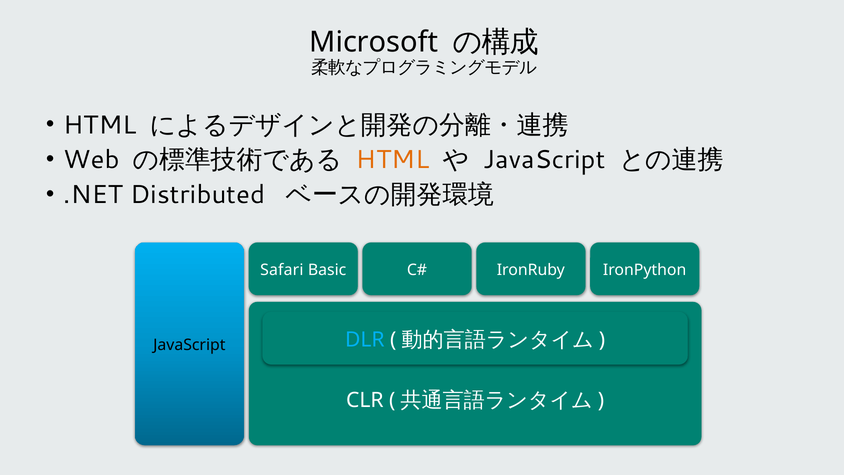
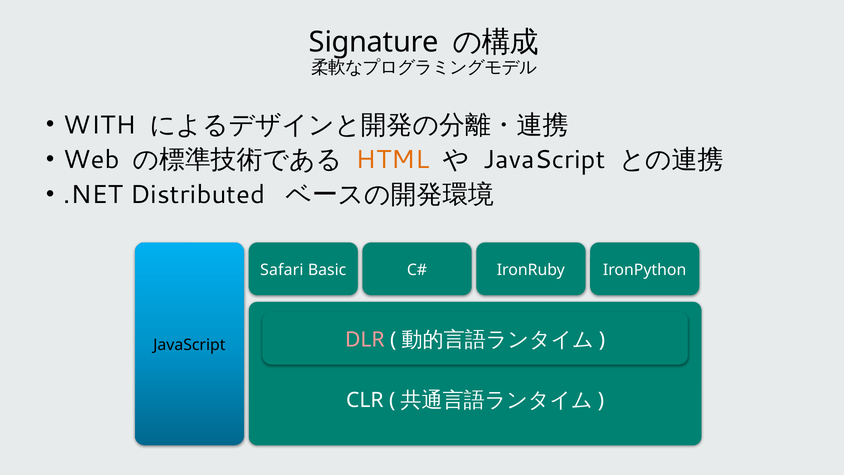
Microsoft: Microsoft -> Signature
HTML at (100, 125): HTML -> WITH
DLR colour: light blue -> pink
